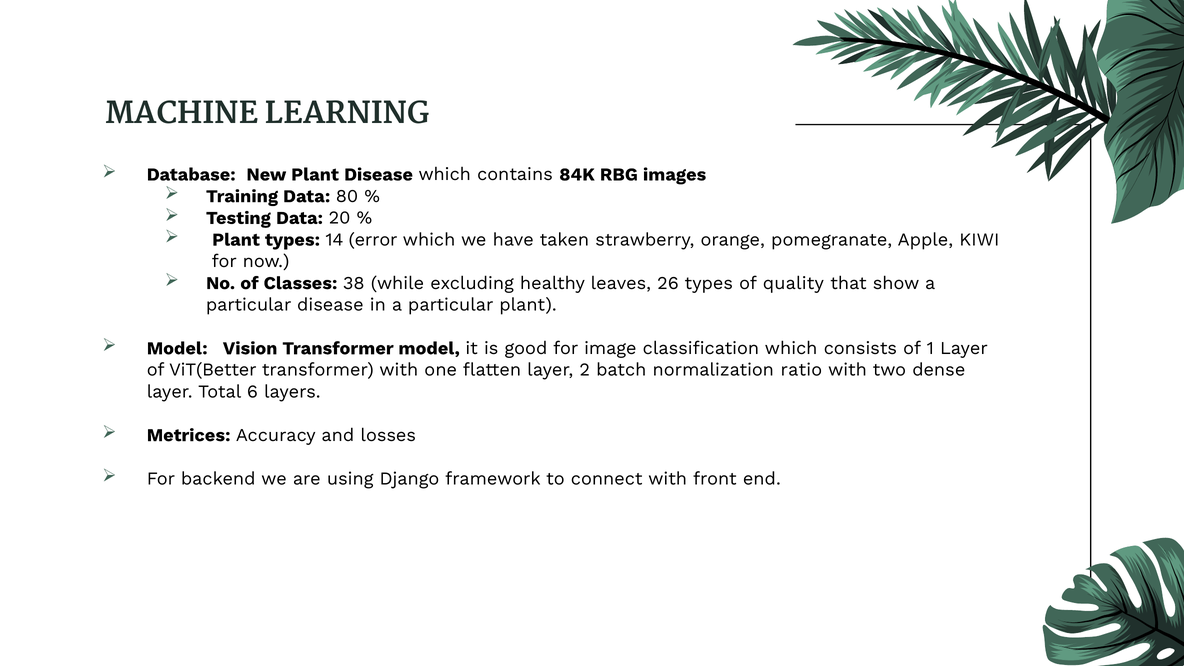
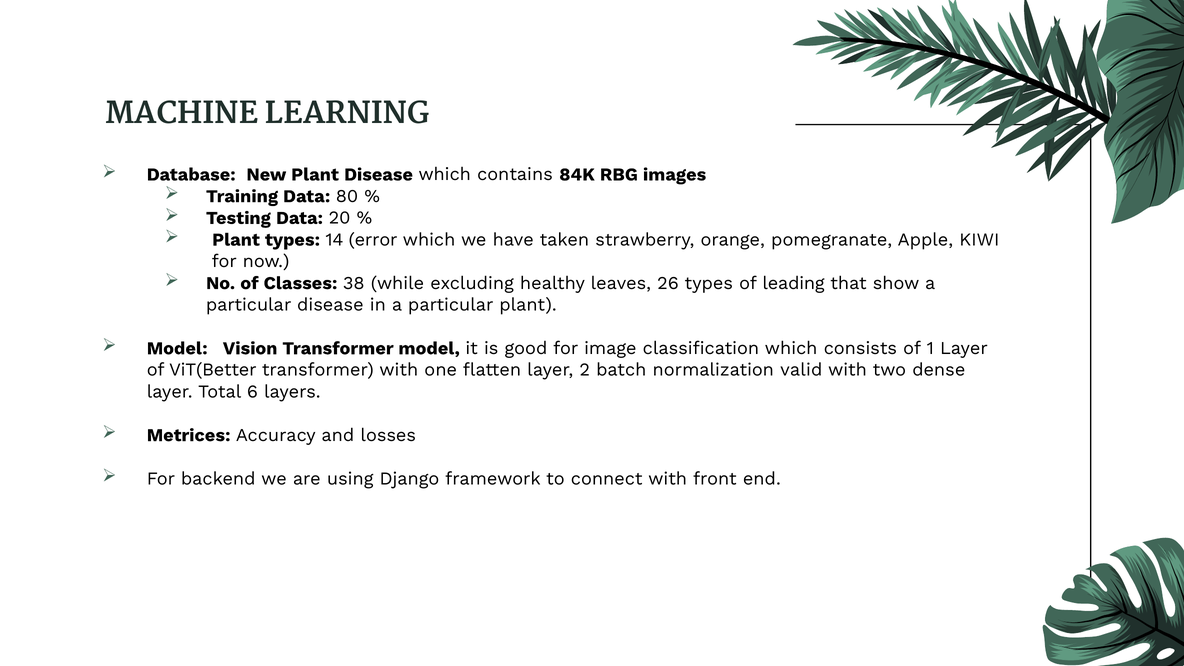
quality: quality -> leading
ratio: ratio -> valid
